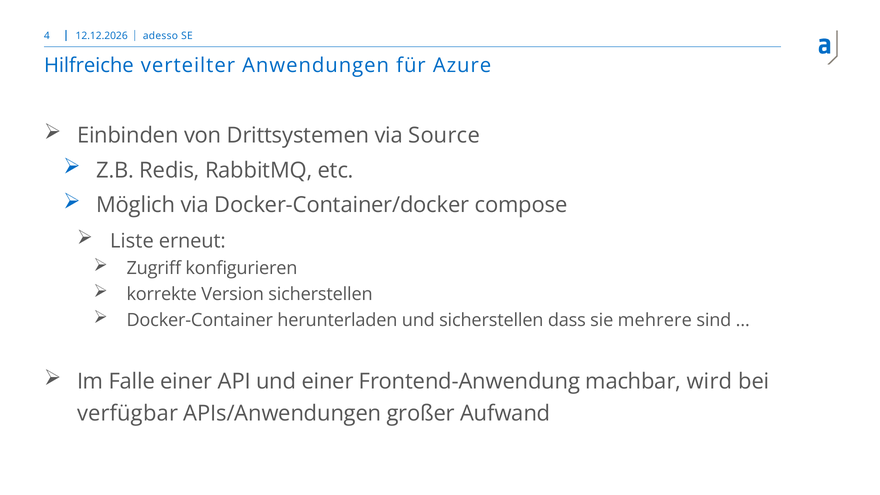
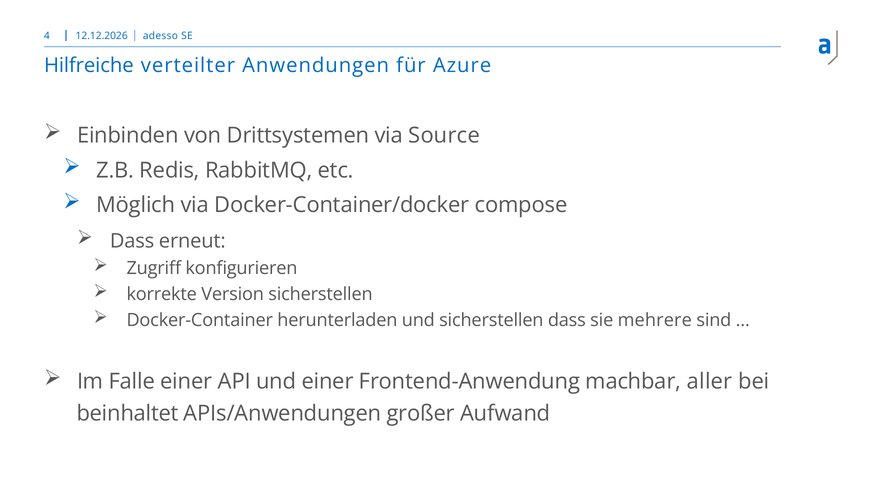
Liste at (132, 241): Liste -> Dass
wird: wird -> aller
verfügbar: verfügbar -> beinhaltet
